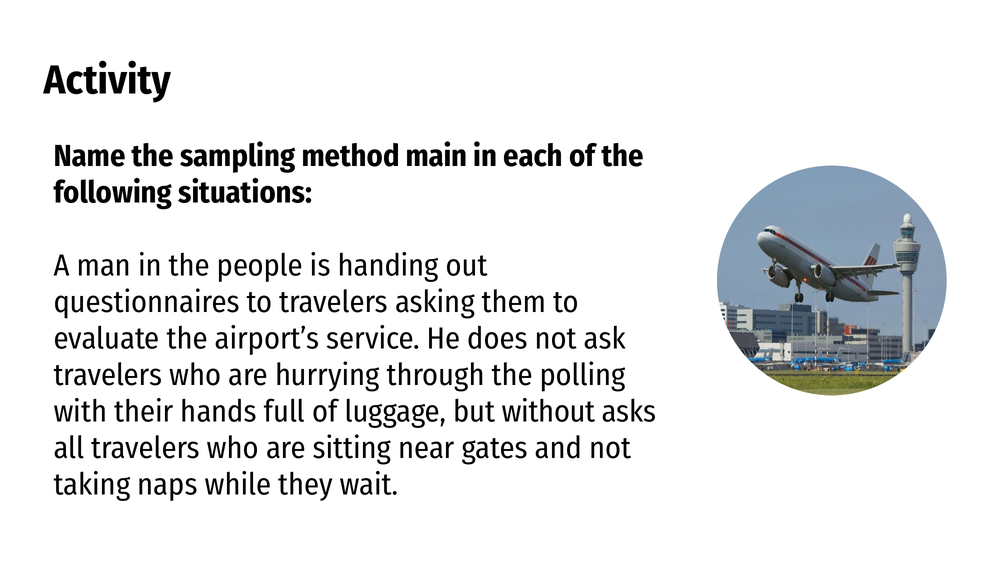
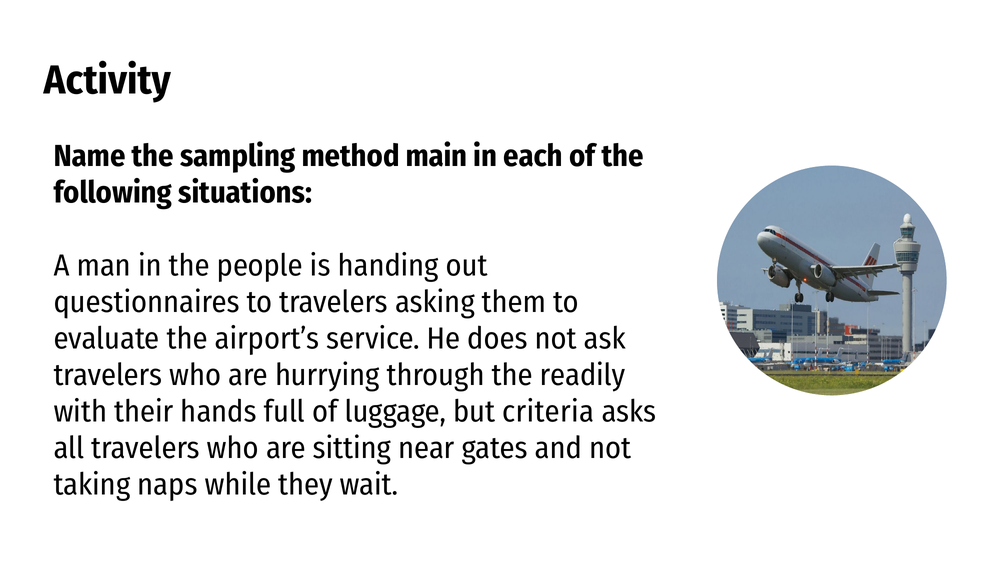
polling: polling -> readily
without: without -> criteria
